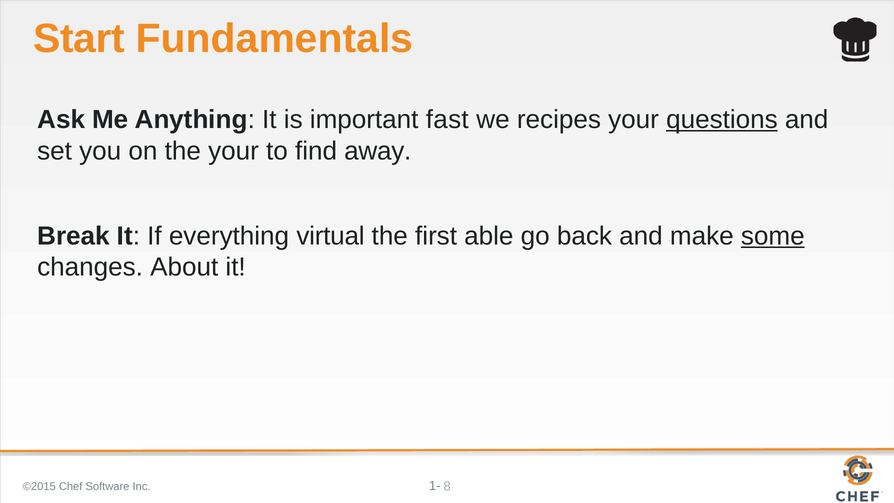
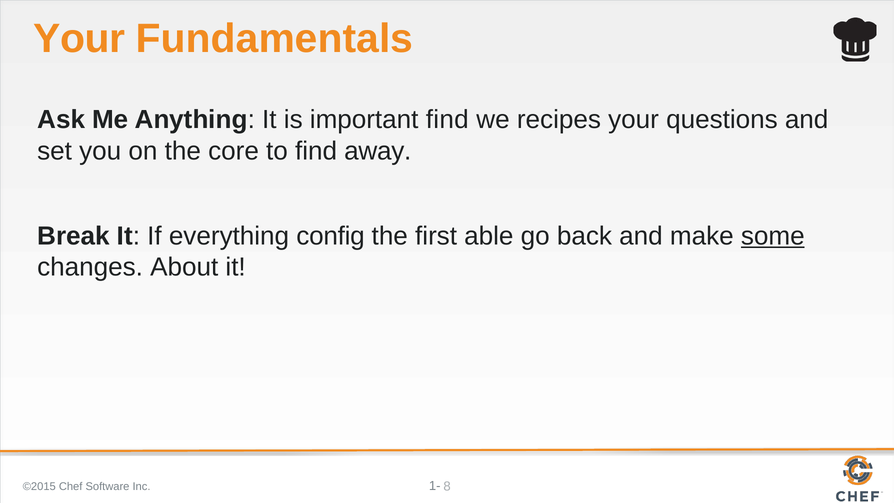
Start at (79, 39): Start -> Your
important fast: fast -> find
questions underline: present -> none
the your: your -> core
virtual: virtual -> config
